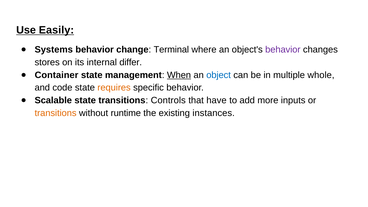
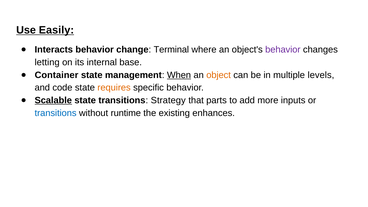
Systems: Systems -> Interacts
stores: stores -> letting
differ: differ -> base
object colour: blue -> orange
whole: whole -> levels
Scalable underline: none -> present
Controls: Controls -> Strategy
have: have -> parts
transitions at (56, 113) colour: orange -> blue
instances: instances -> enhances
